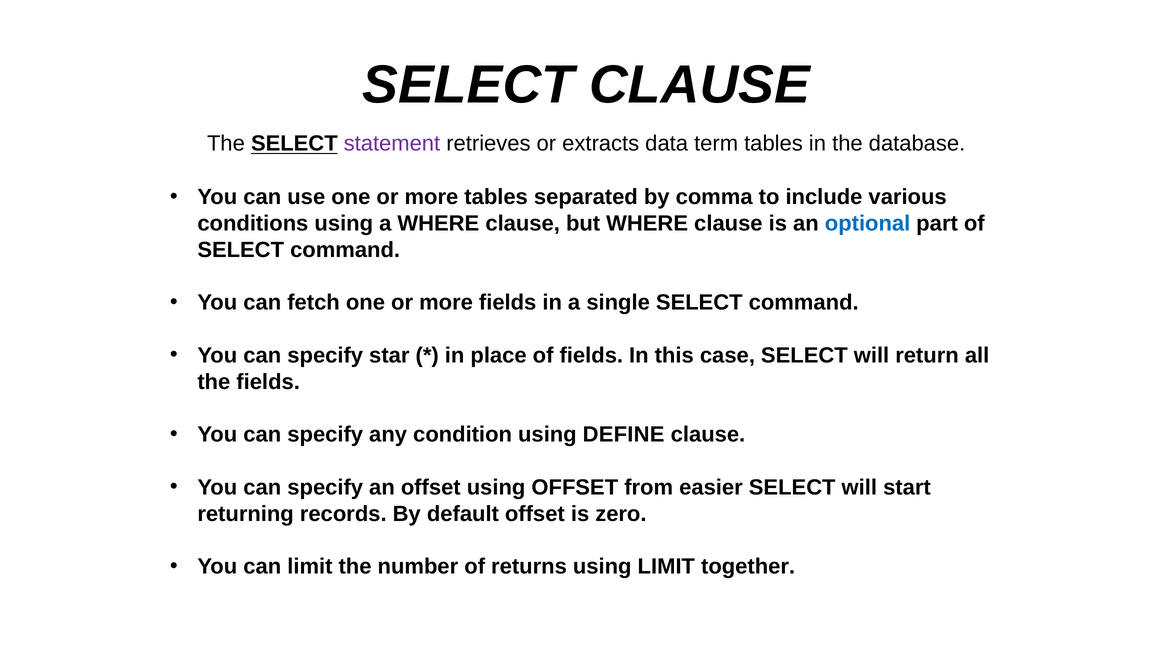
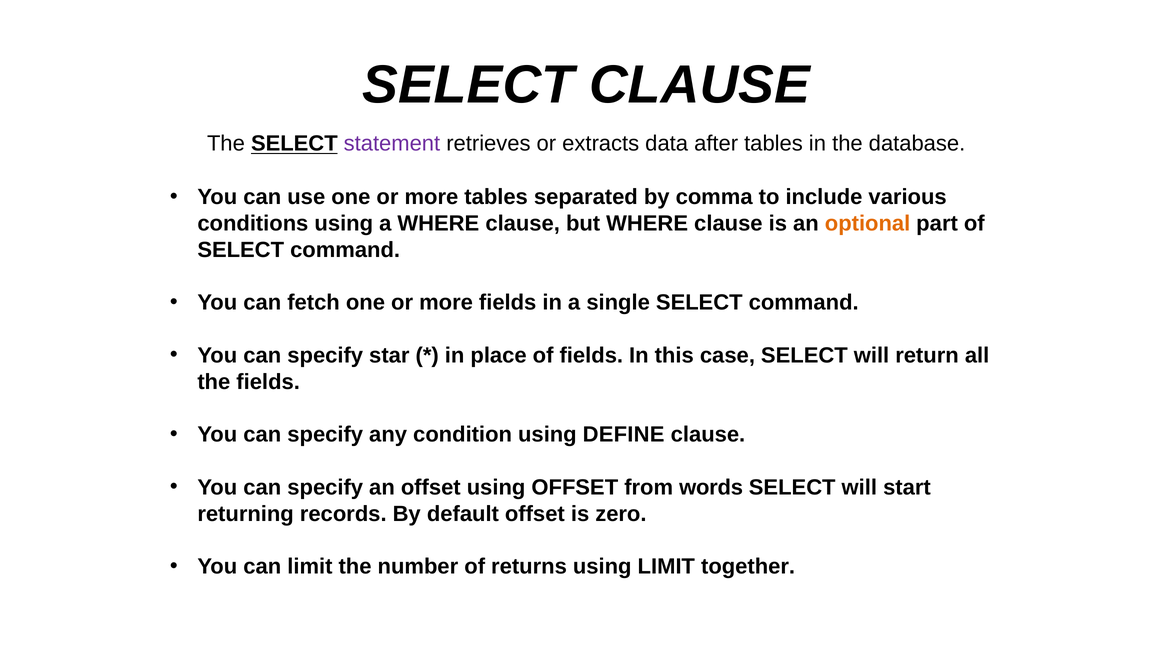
term: term -> after
optional colour: blue -> orange
easier: easier -> words
